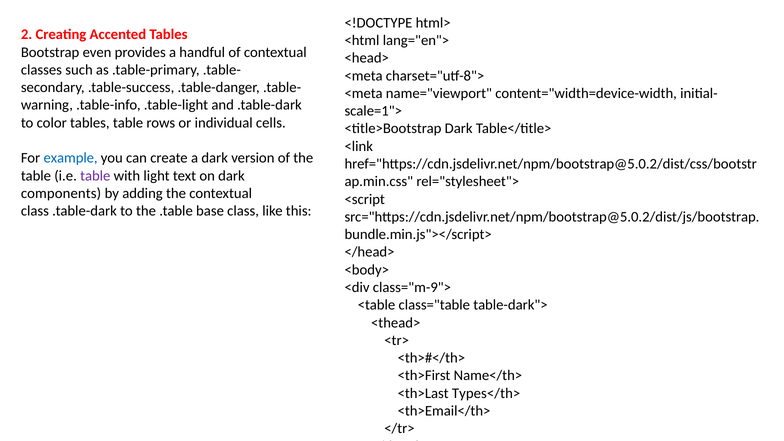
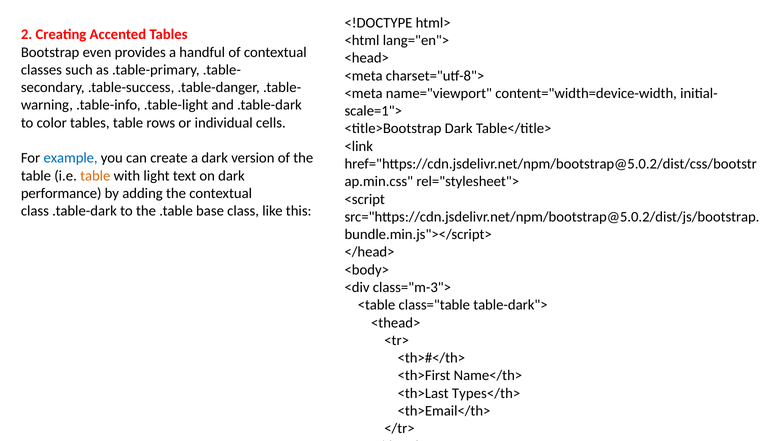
table at (95, 176) colour: purple -> orange
components: components -> performance
class="m-9">: class="m-9"> -> class="m-3">
